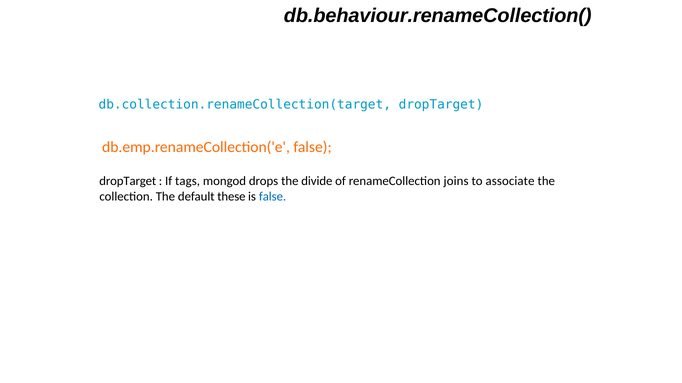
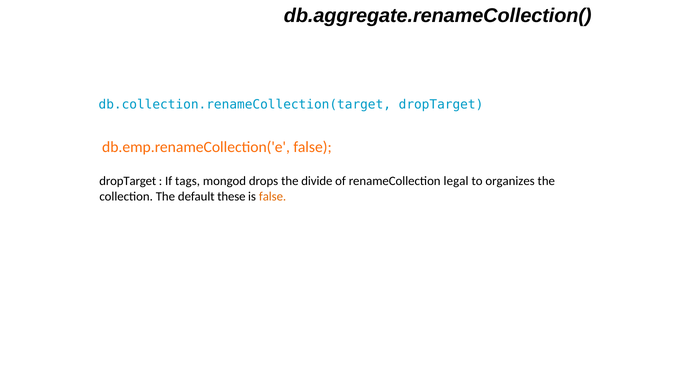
db.behaviour.renameCollection(: db.behaviour.renameCollection( -> db.aggregate.renameCollection(
joins: joins -> legal
associate: associate -> organizes
false at (273, 197) colour: blue -> orange
